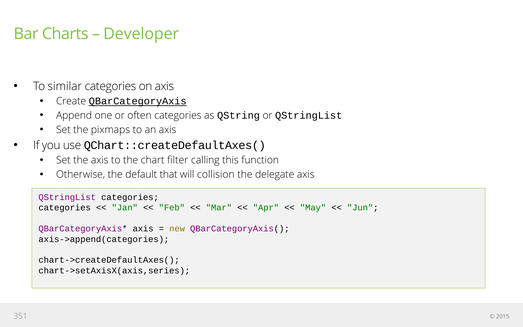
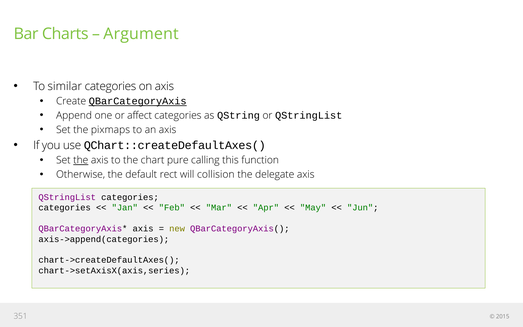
Developer: Developer -> Argument
often: often -> affect
the at (81, 160) underline: none -> present
filter: filter -> pure
that: that -> rect
